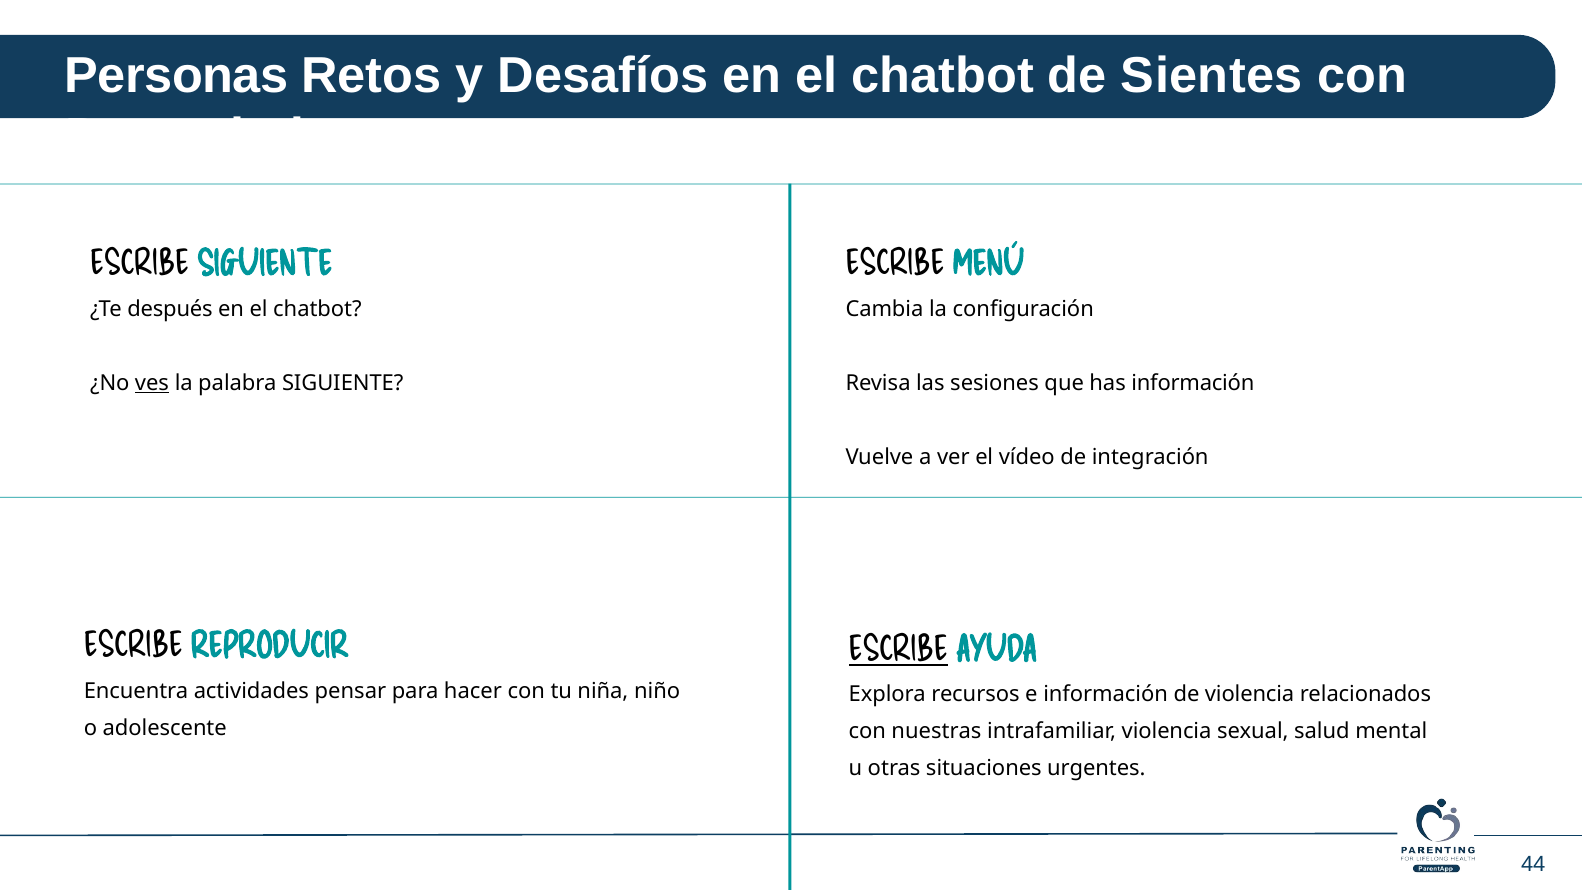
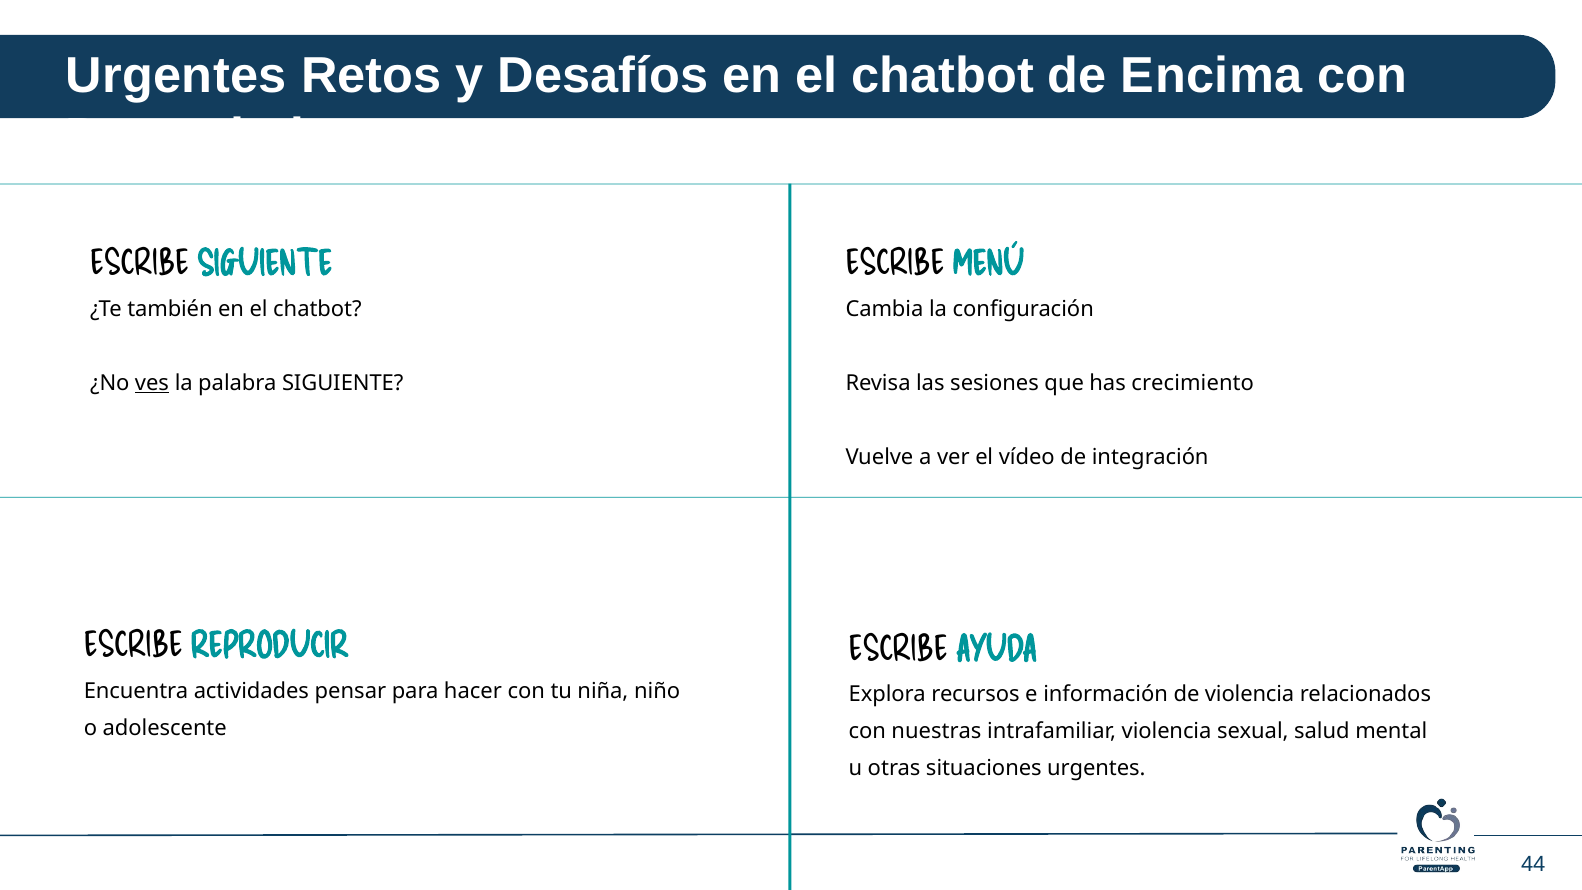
Personas at (176, 76): Personas -> Urgentes
Sientes: Sientes -> Encima
después: después -> también
has información: información -> crecimiento
ESCRIBE at (898, 650) underline: present -> none
